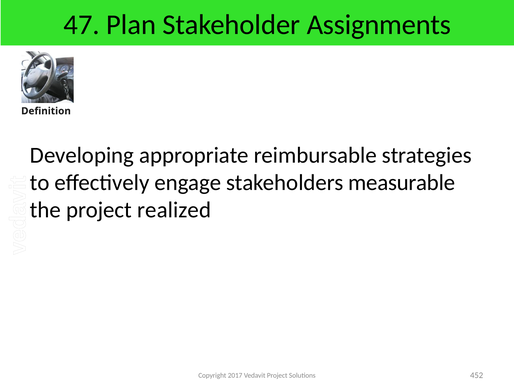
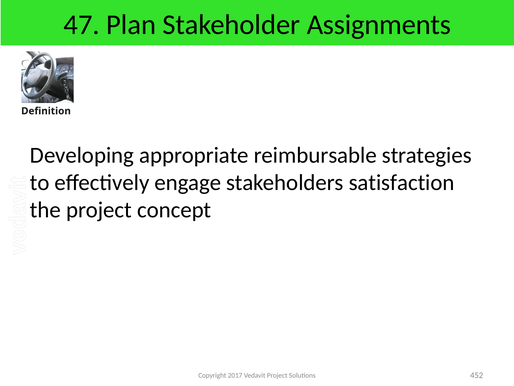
measurable: measurable -> satisfaction
realized: realized -> concept
